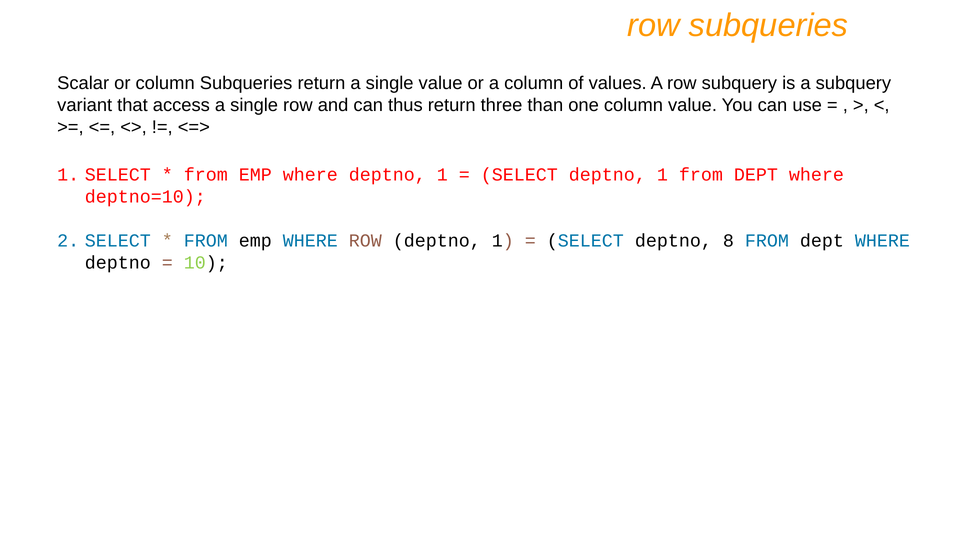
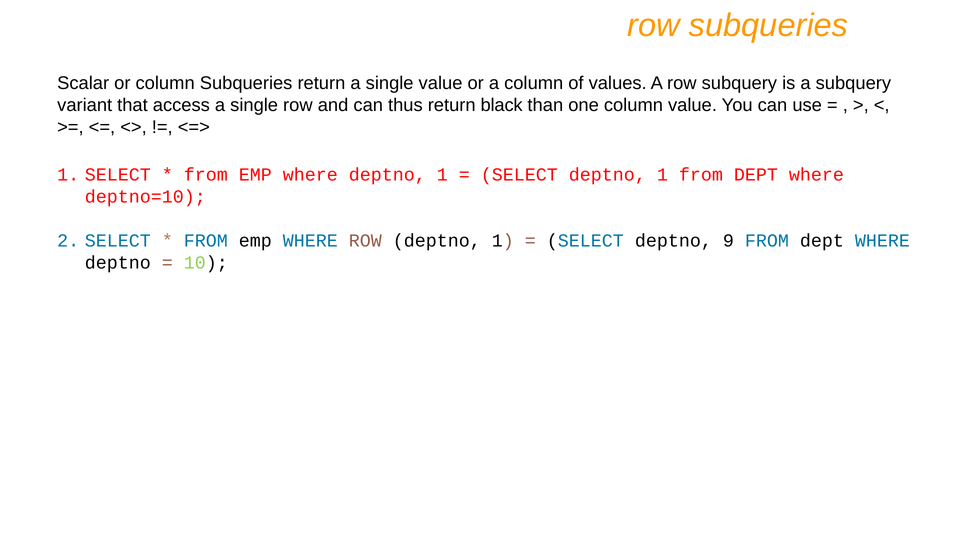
three: three -> black
8: 8 -> 9
